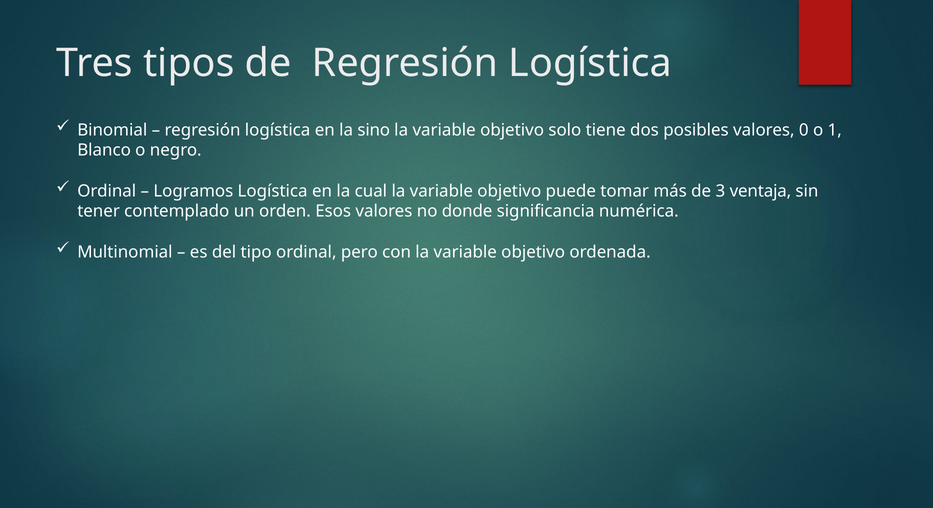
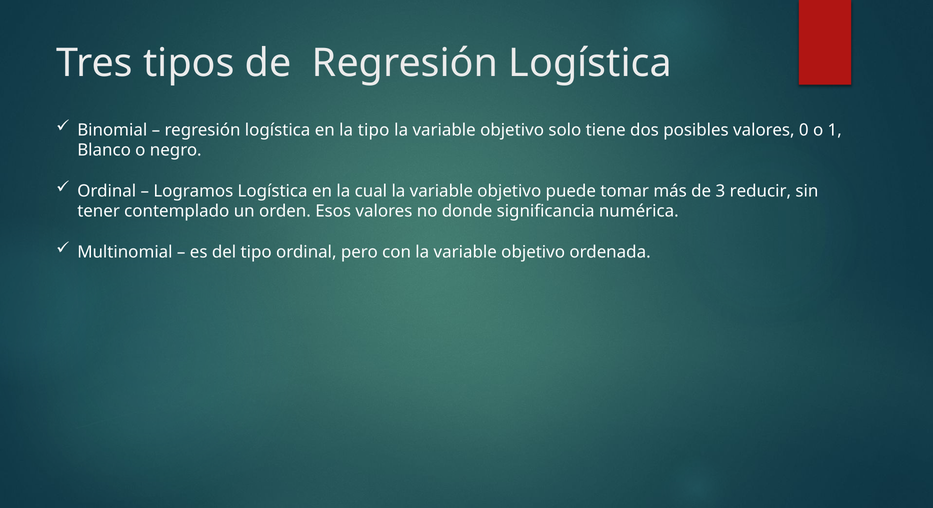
la sino: sino -> tipo
ventaja: ventaja -> reducir
